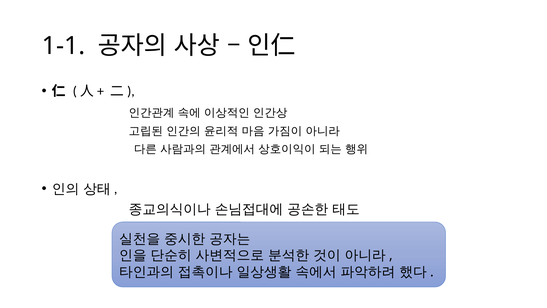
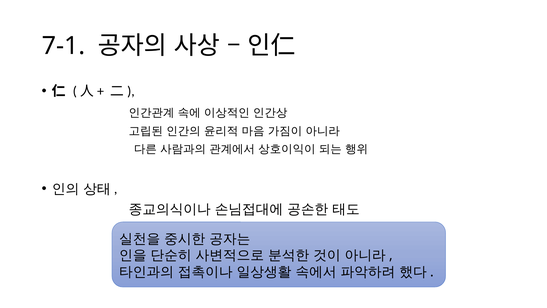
1-1: 1-1 -> 7-1
